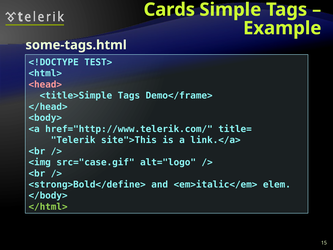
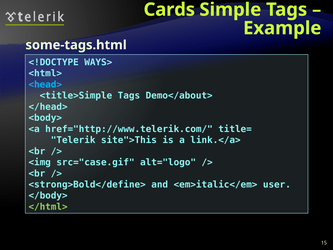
TEST>: TEST> -> WAYS>
<head> colour: pink -> light blue
Demo</frame>: Demo</frame> -> Demo</about>
elem: elem -> user
